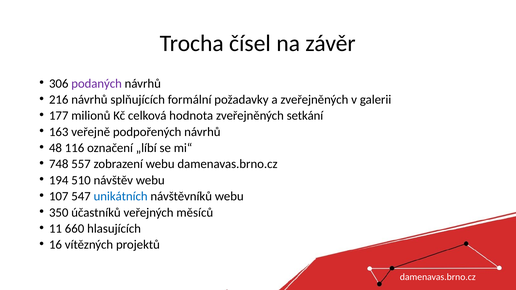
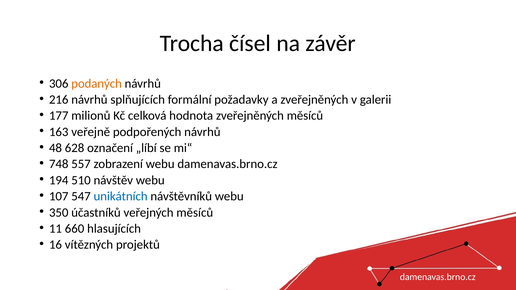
podaných colour: purple -> orange
zveřejněných setkání: setkání -> měsíců
116: 116 -> 628
